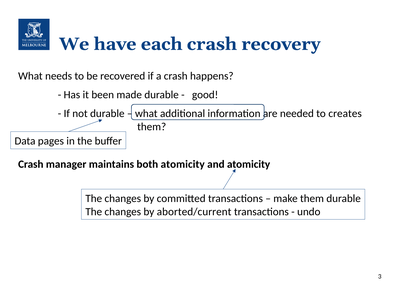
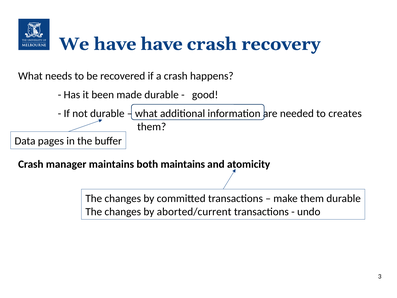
have each: each -> have
both atomicity: atomicity -> maintains
